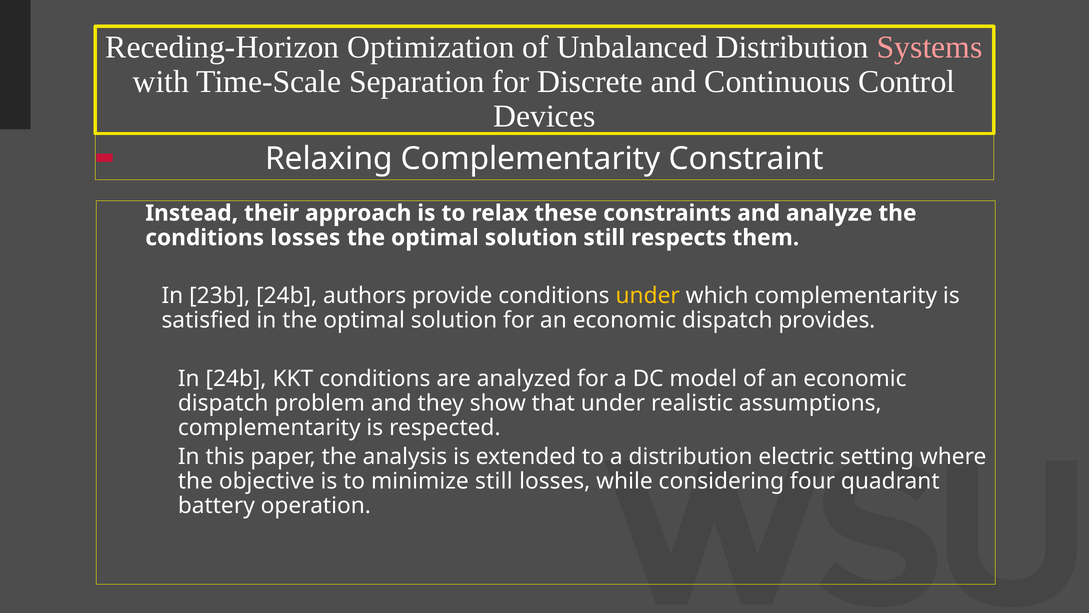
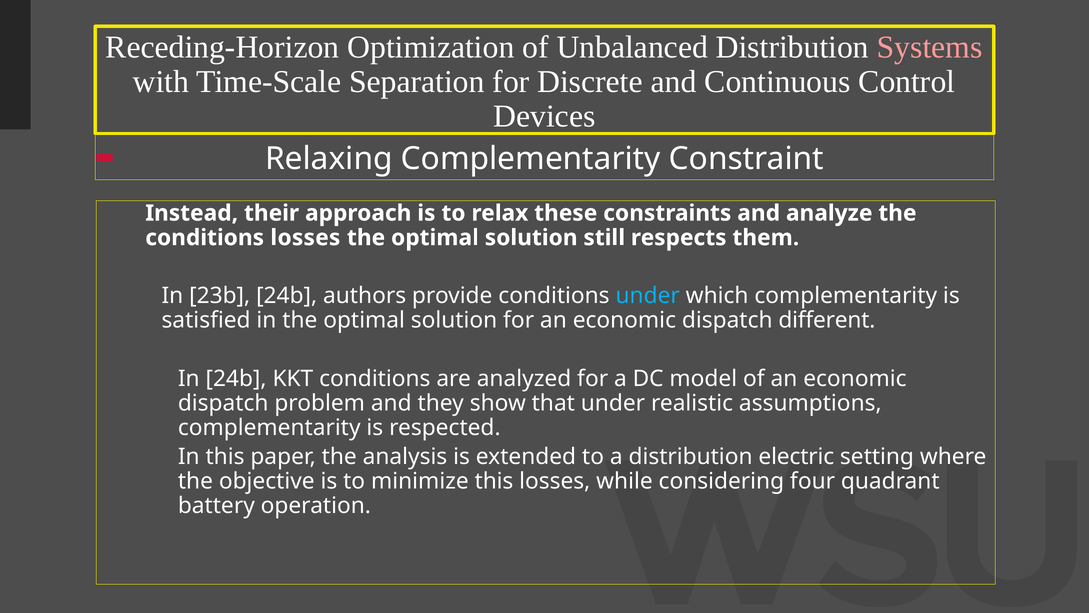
under at (648, 296) colour: yellow -> light blue
provides: provides -> different
minimize still: still -> this
